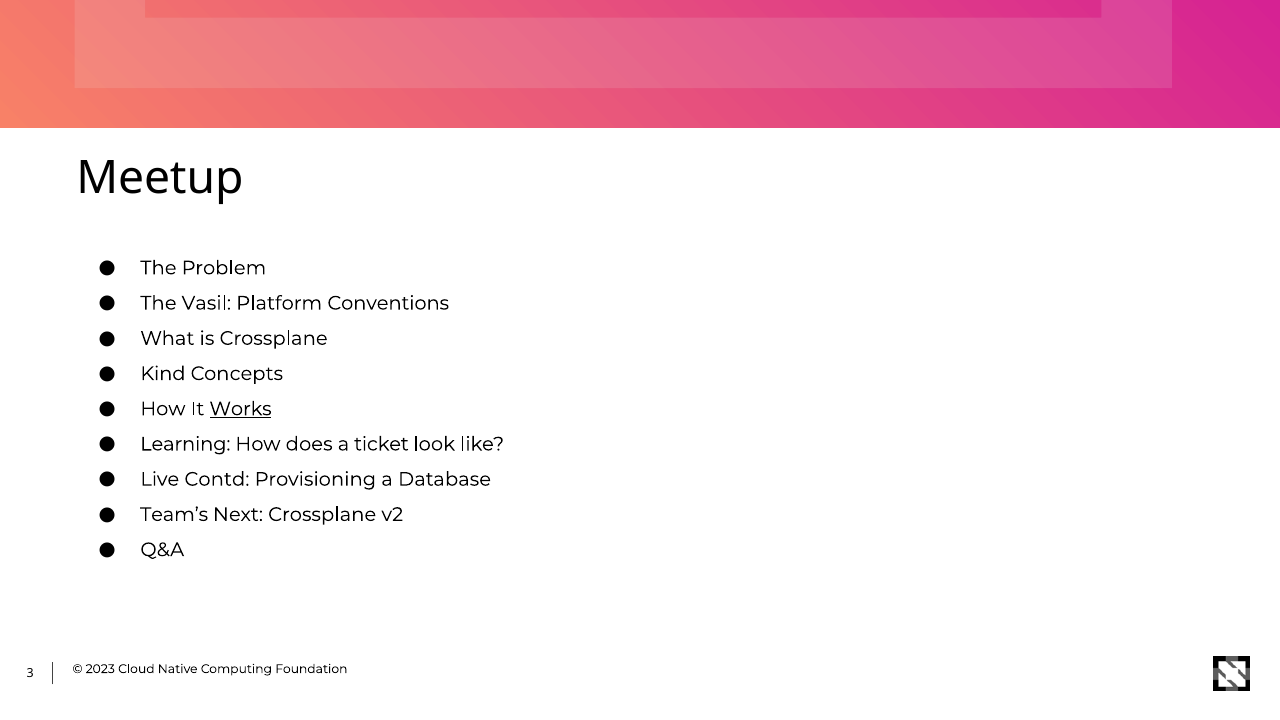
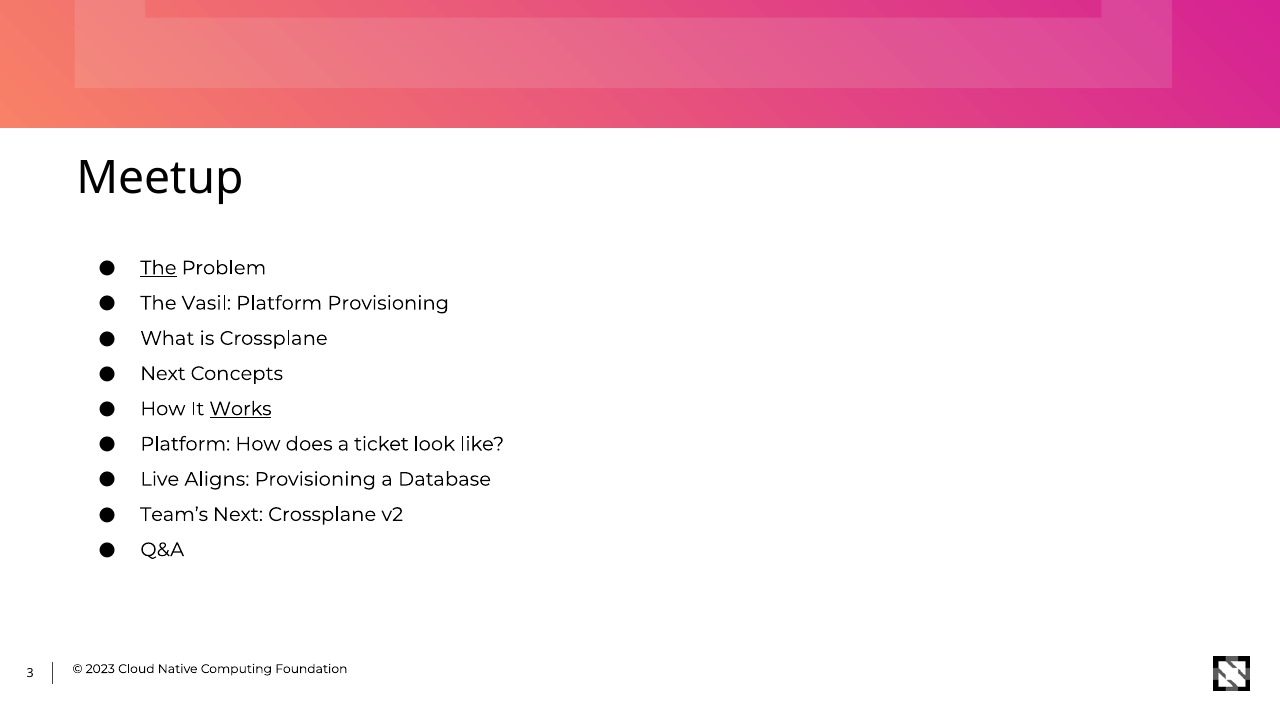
The at (158, 268) underline: none -> present
Platform Conventions: Conventions -> Provisioning
Kind at (163, 374): Kind -> Next
Learning at (185, 444): Learning -> Platform
Contd: Contd -> Aligns
